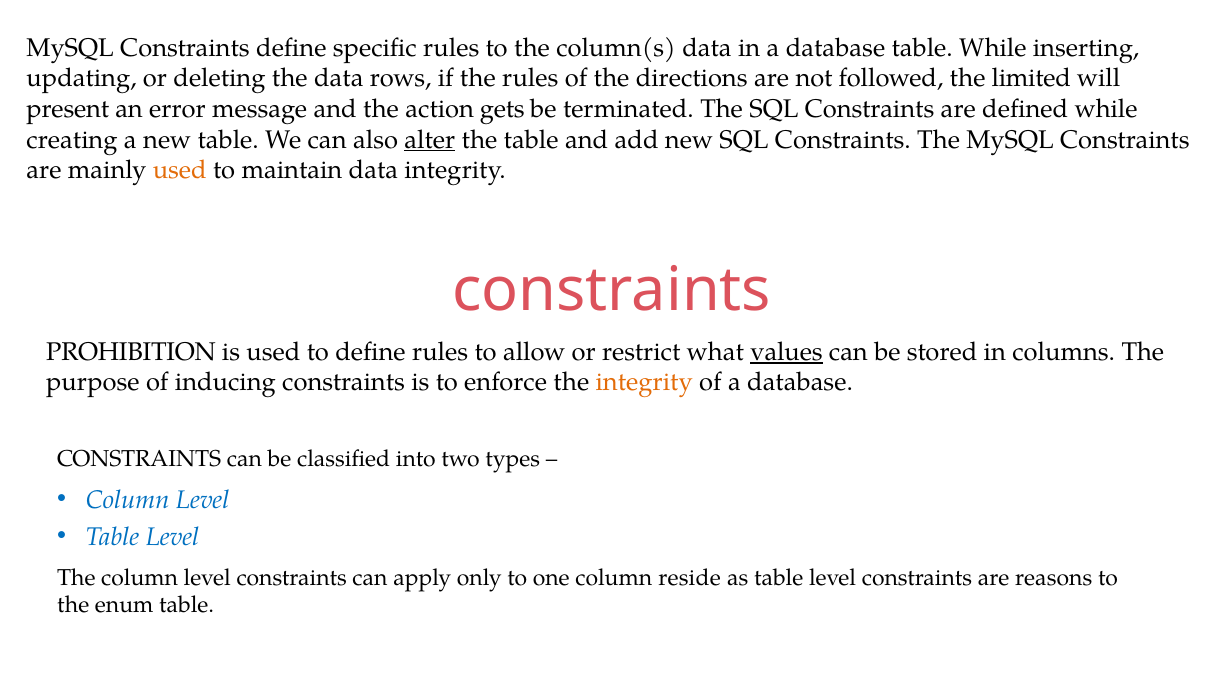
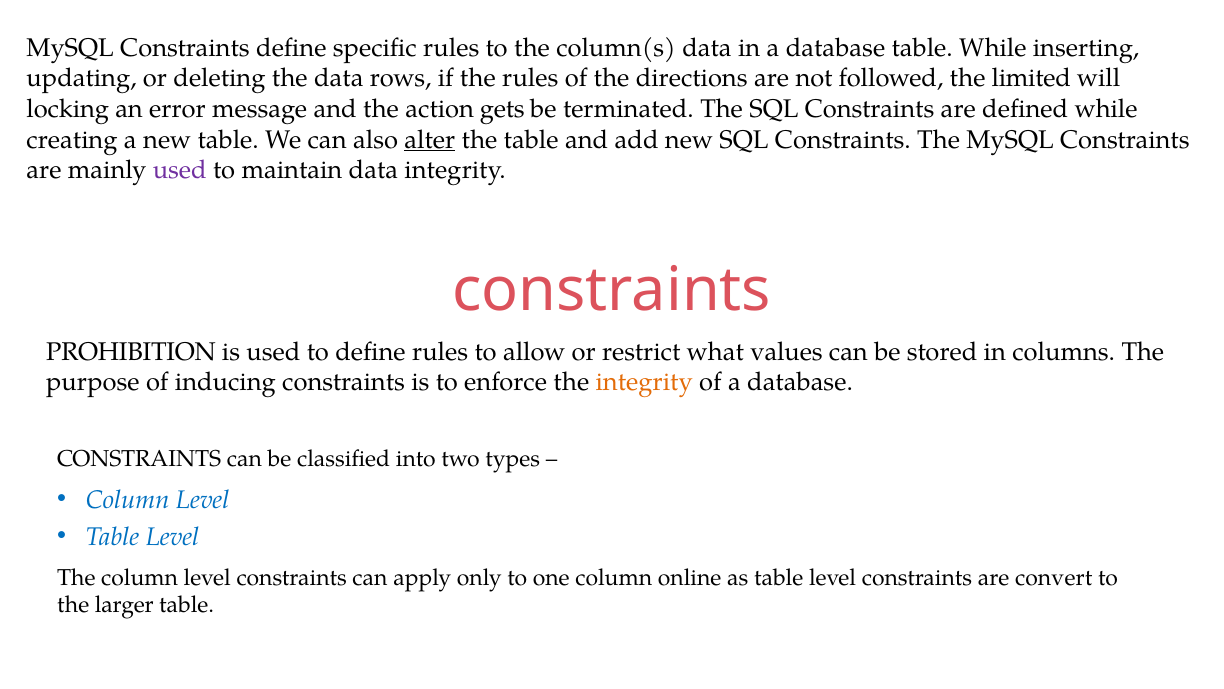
present: present -> locking
used at (180, 170) colour: orange -> purple
values underline: present -> none
reside: reside -> online
reasons: reasons -> convert
enum: enum -> larger
